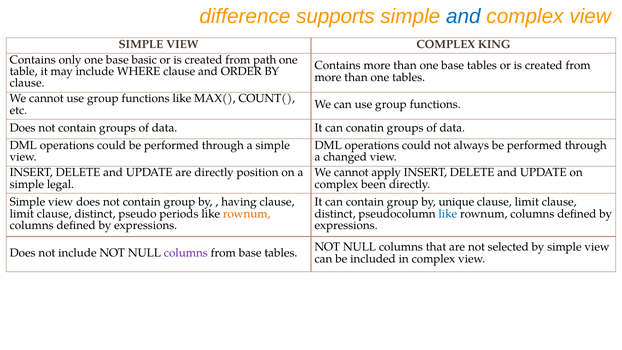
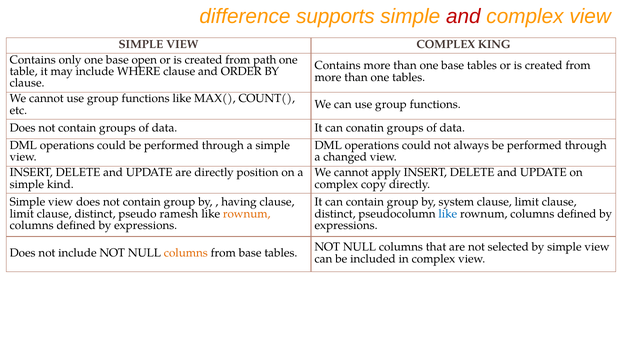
and at (463, 16) colour: blue -> red
basic: basic -> open
legal: legal -> kind
been: been -> copy
unique: unique -> system
periods: periods -> ramesh
columns at (186, 253) colour: purple -> orange
